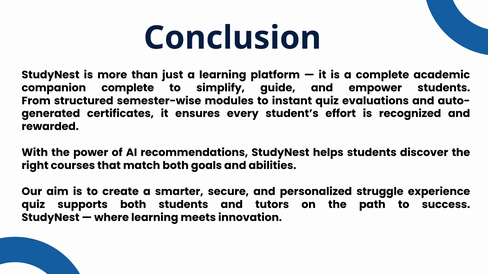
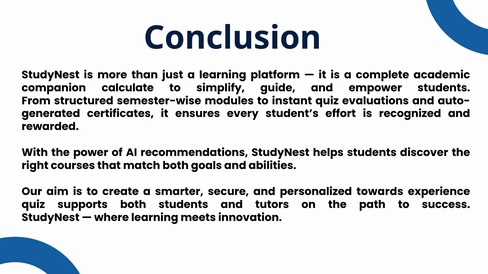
companion complete: complete -> calculate
struggle: struggle -> towards
